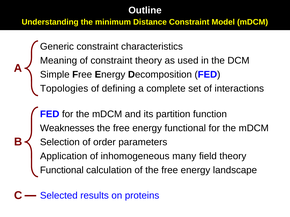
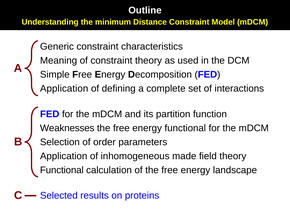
Topologies at (64, 89): Topologies -> Application
many: many -> made
